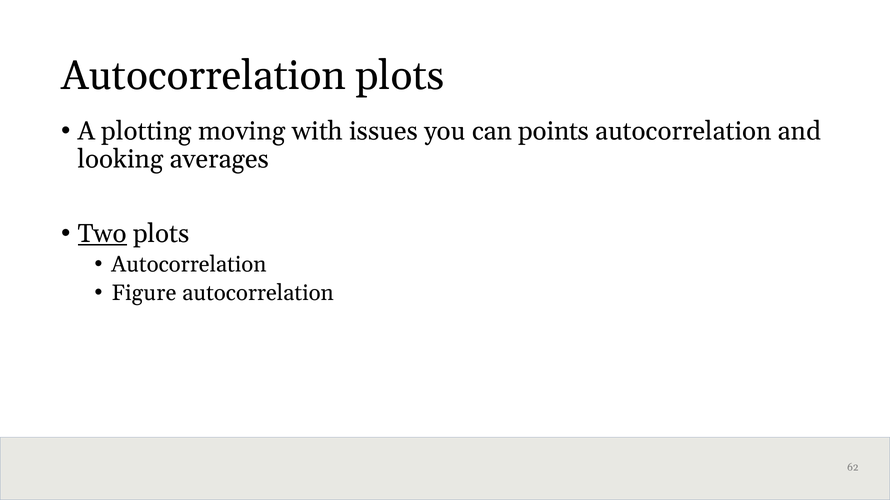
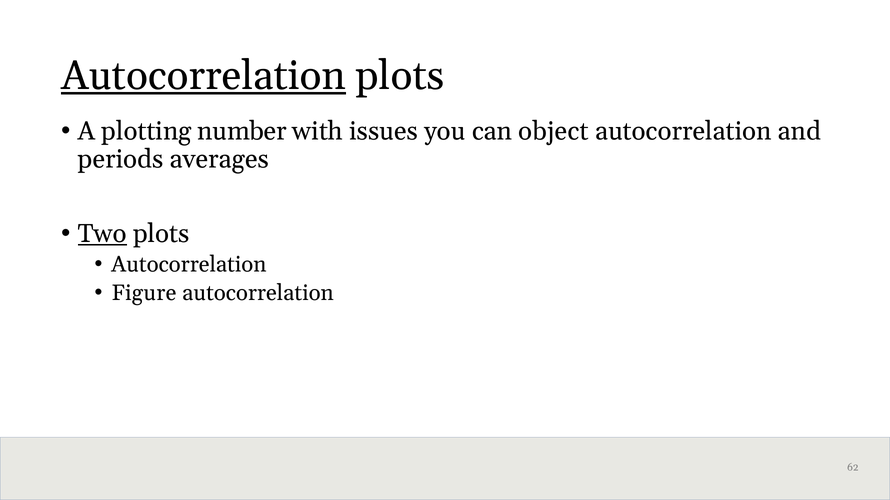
Autocorrelation at (203, 76) underline: none -> present
moving: moving -> number
points: points -> object
looking: looking -> periods
